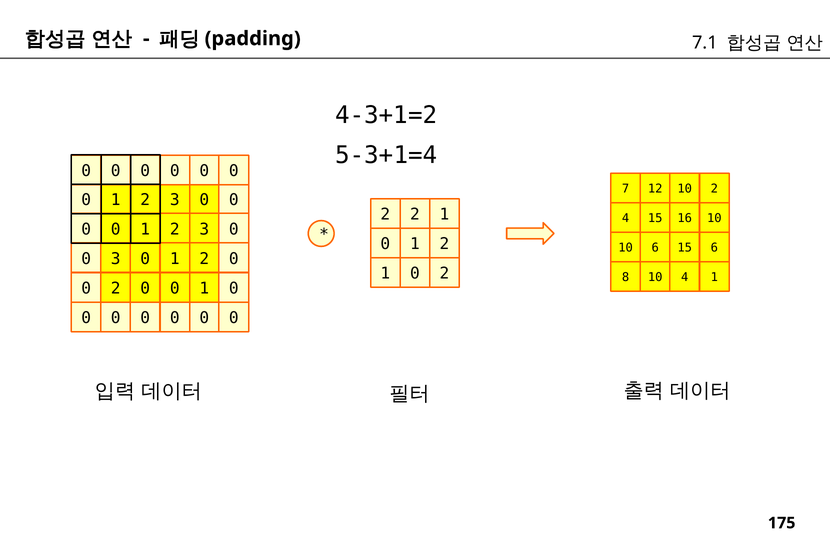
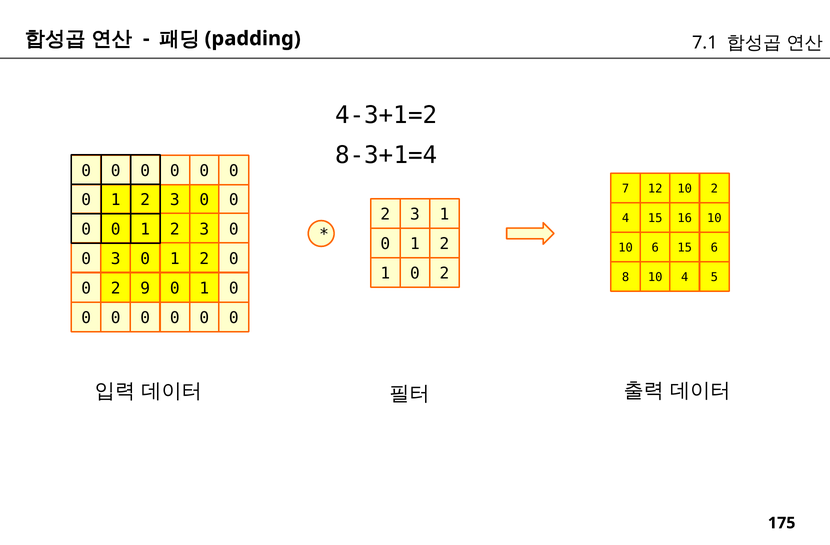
5-3+1=4: 5-3+1=4 -> 8-3+1=4
2 at (415, 215): 2 -> 3
4 1: 1 -> 5
2 0: 0 -> 9
